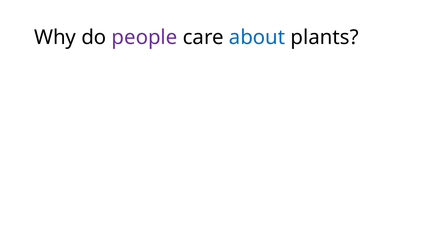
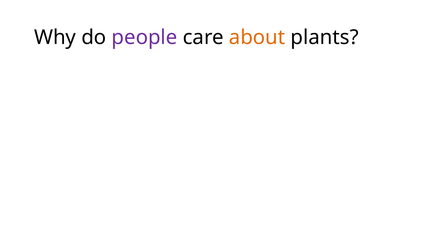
about colour: blue -> orange
